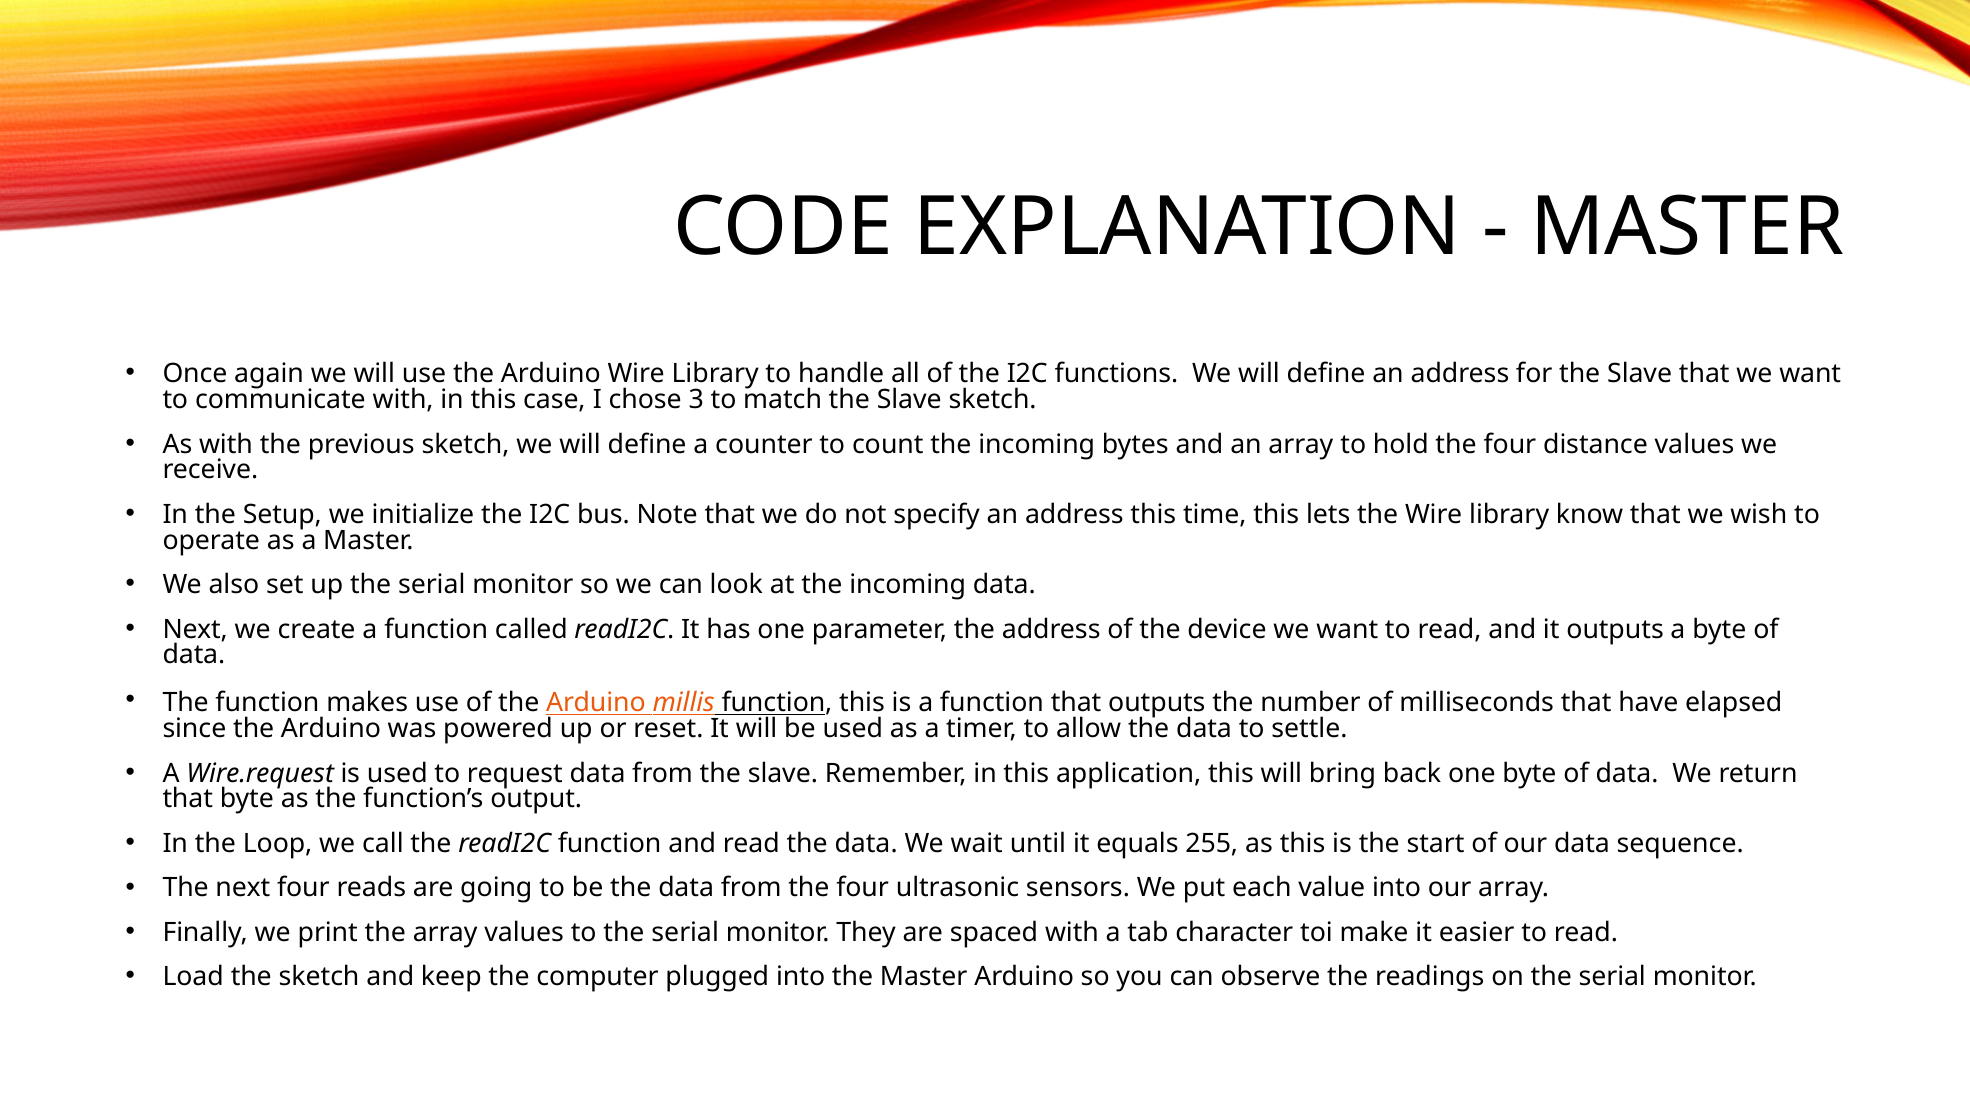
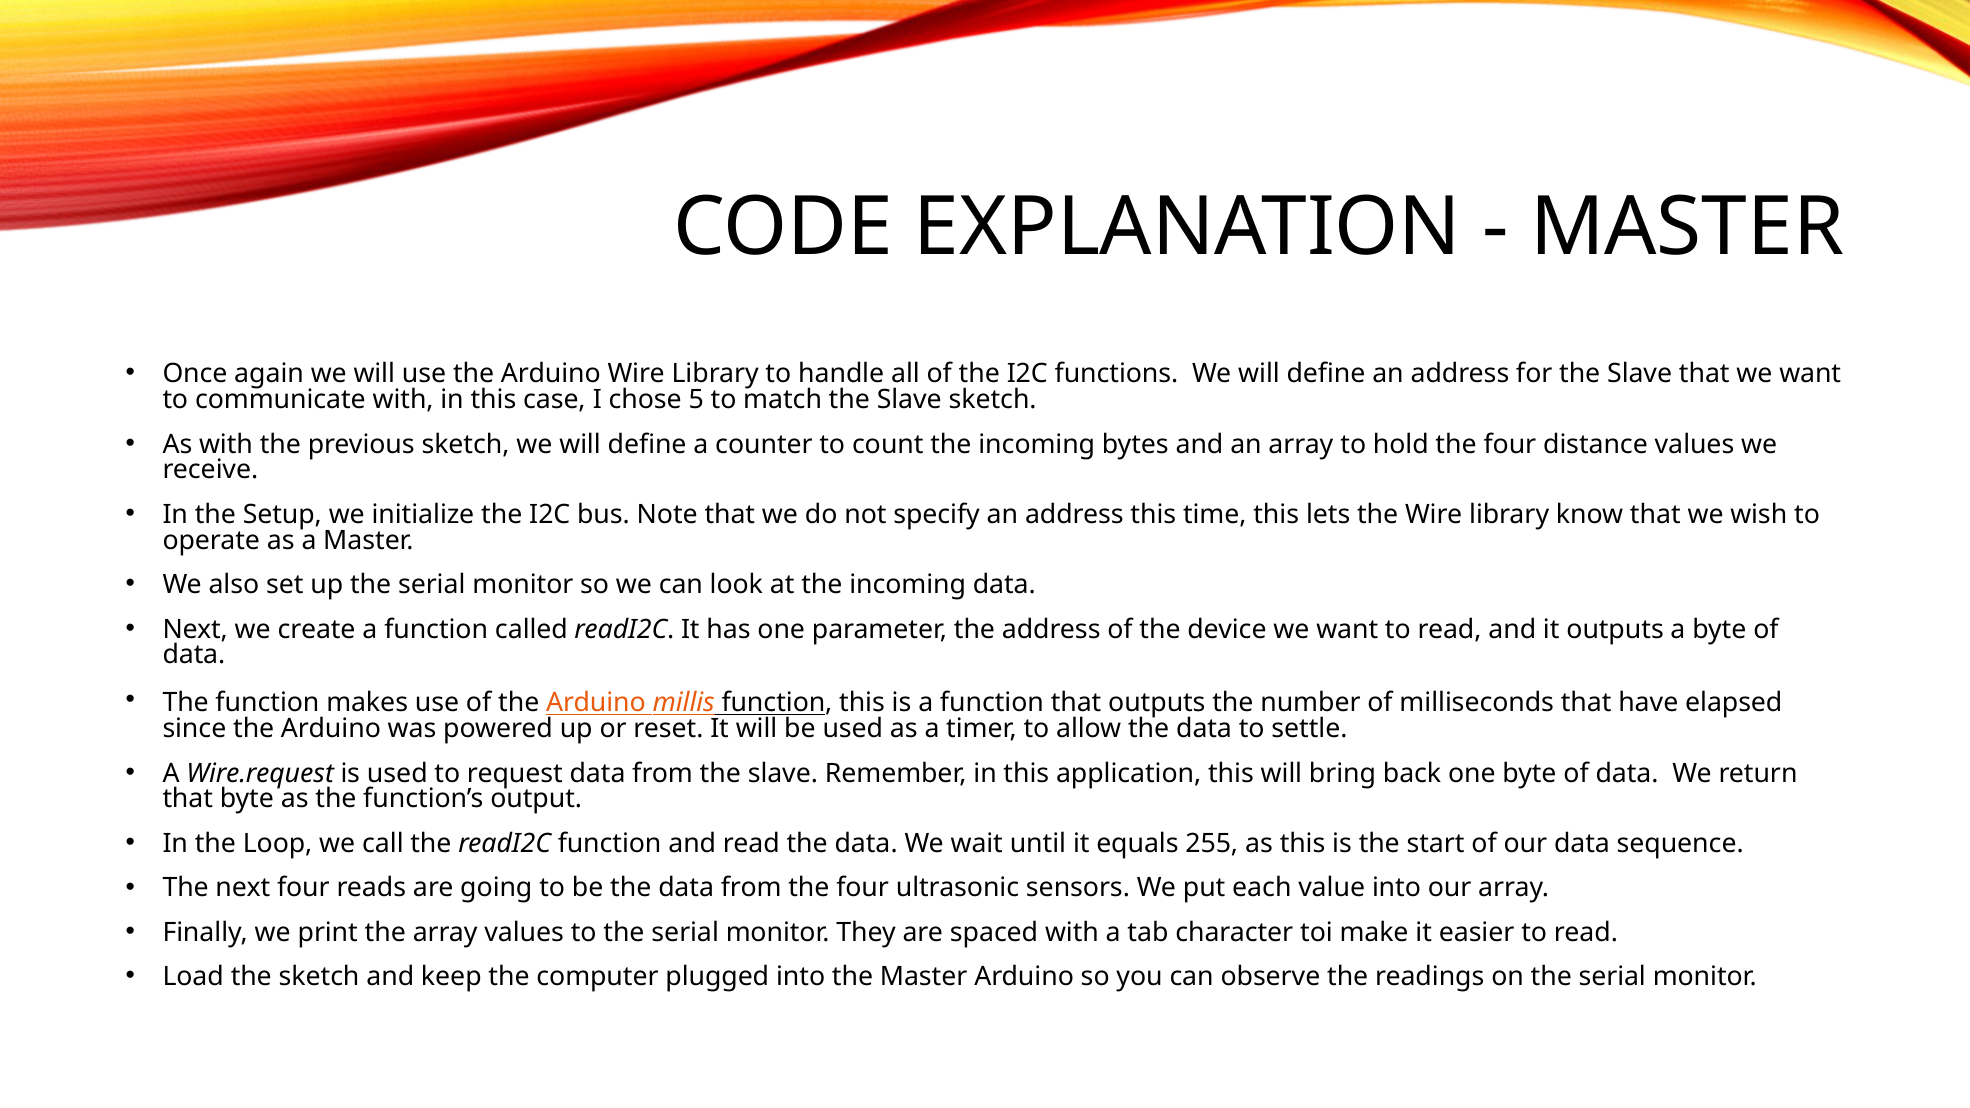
3: 3 -> 5
